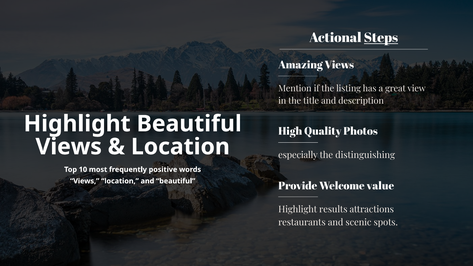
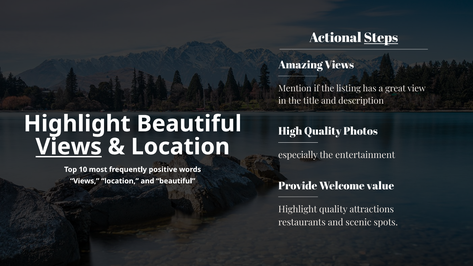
Views at (69, 147) underline: none -> present
distinguishing: distinguishing -> entertainment
Highlight results: results -> quality
